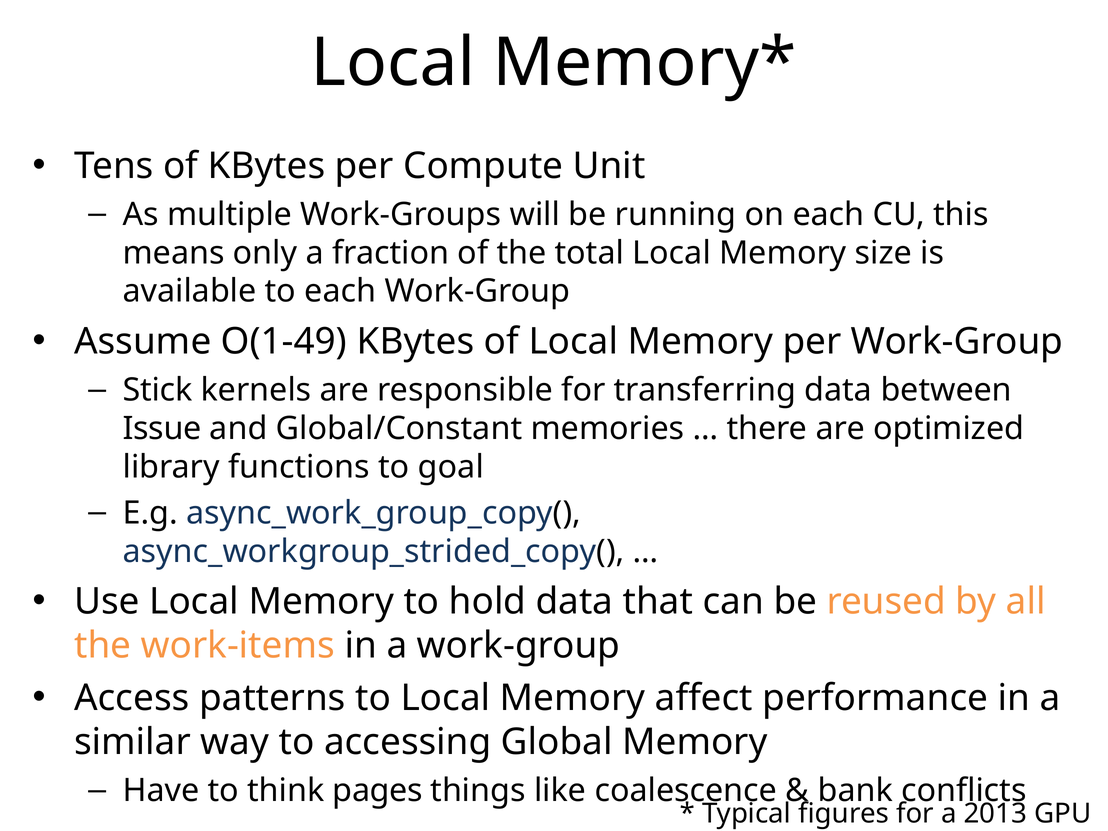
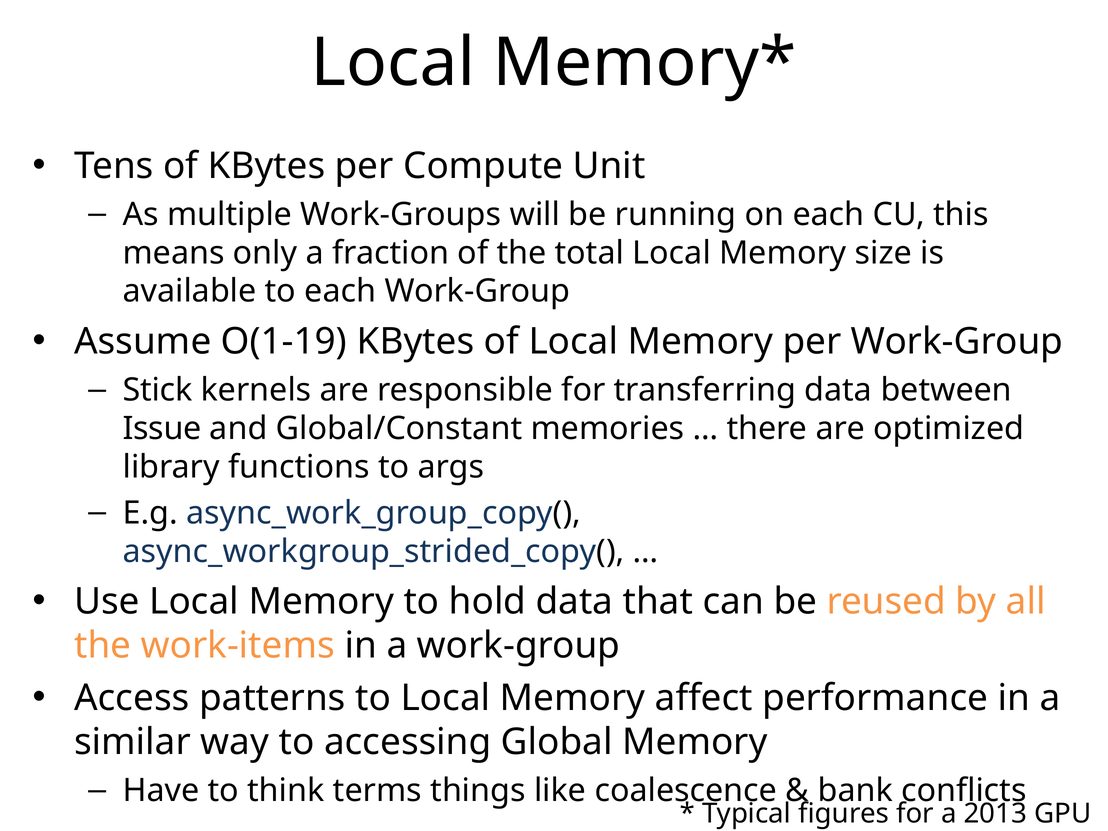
O(1-49: O(1-49 -> O(1-19
goal: goal -> args
pages: pages -> terms
